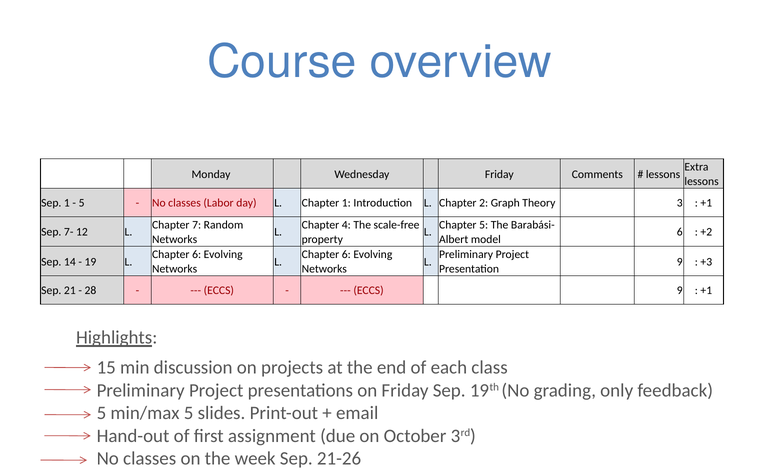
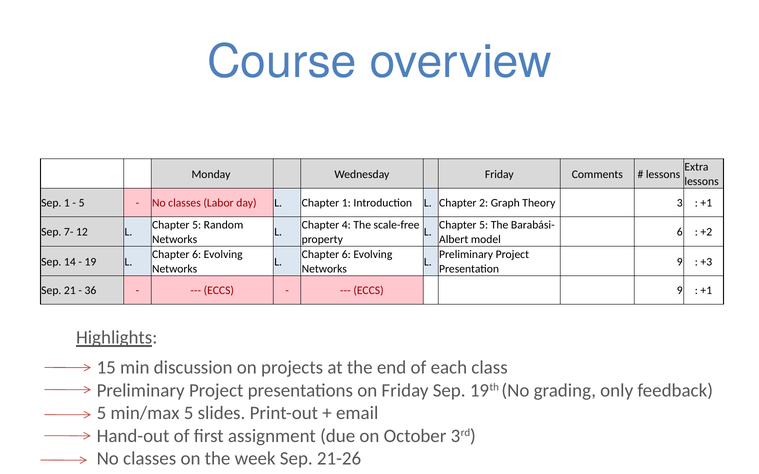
7 at (197, 225): 7 -> 5
28: 28 -> 36
